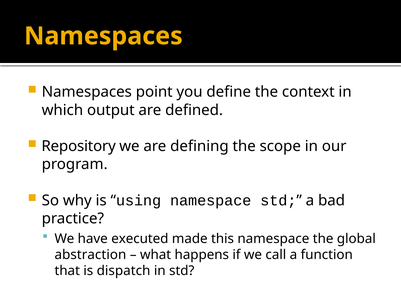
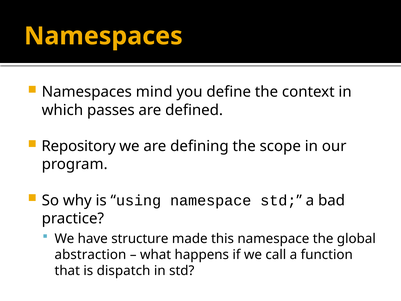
point: point -> mind
output: output -> passes
executed: executed -> structure
